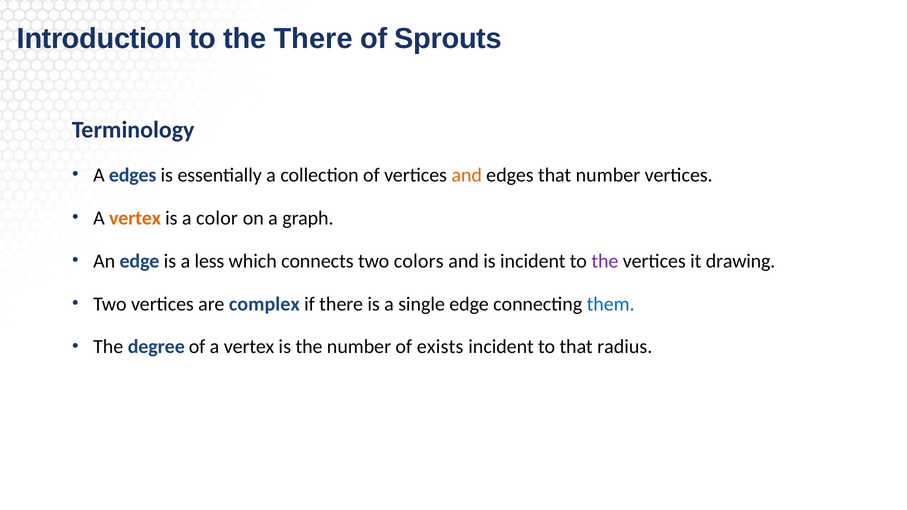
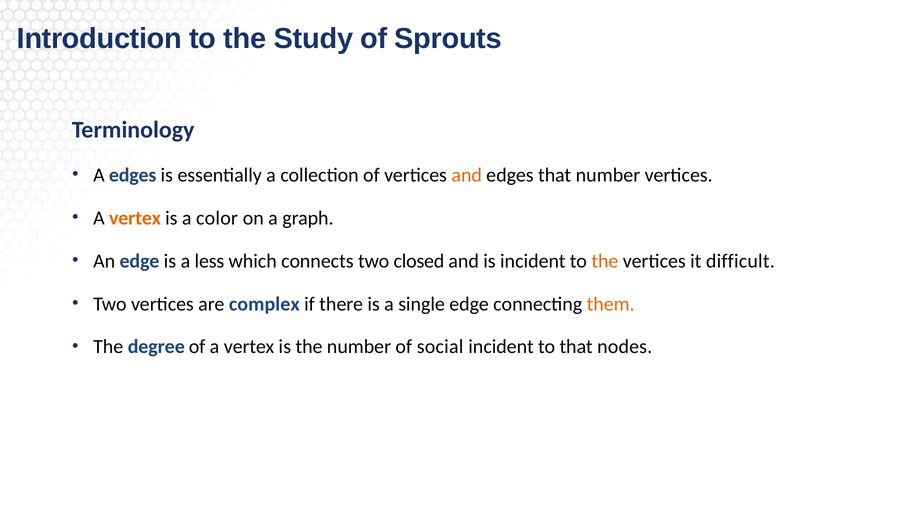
the There: There -> Study
colors: colors -> closed
the at (605, 261) colour: purple -> orange
drawing: drawing -> difficult
them colour: blue -> orange
exists: exists -> social
radius: radius -> nodes
